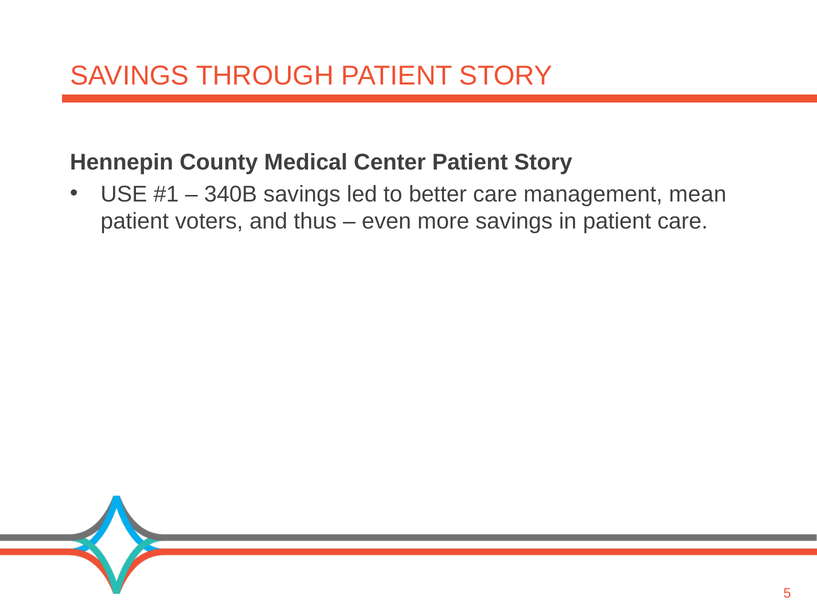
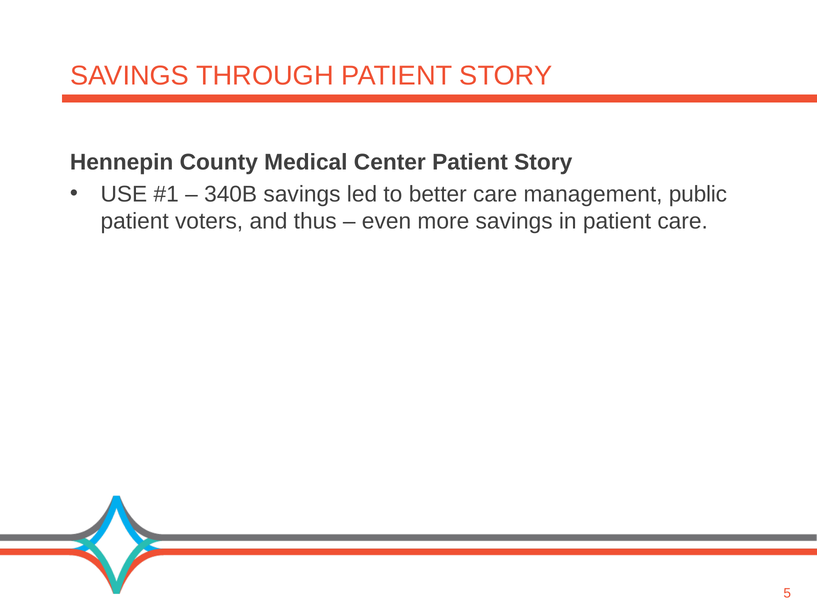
mean: mean -> public
